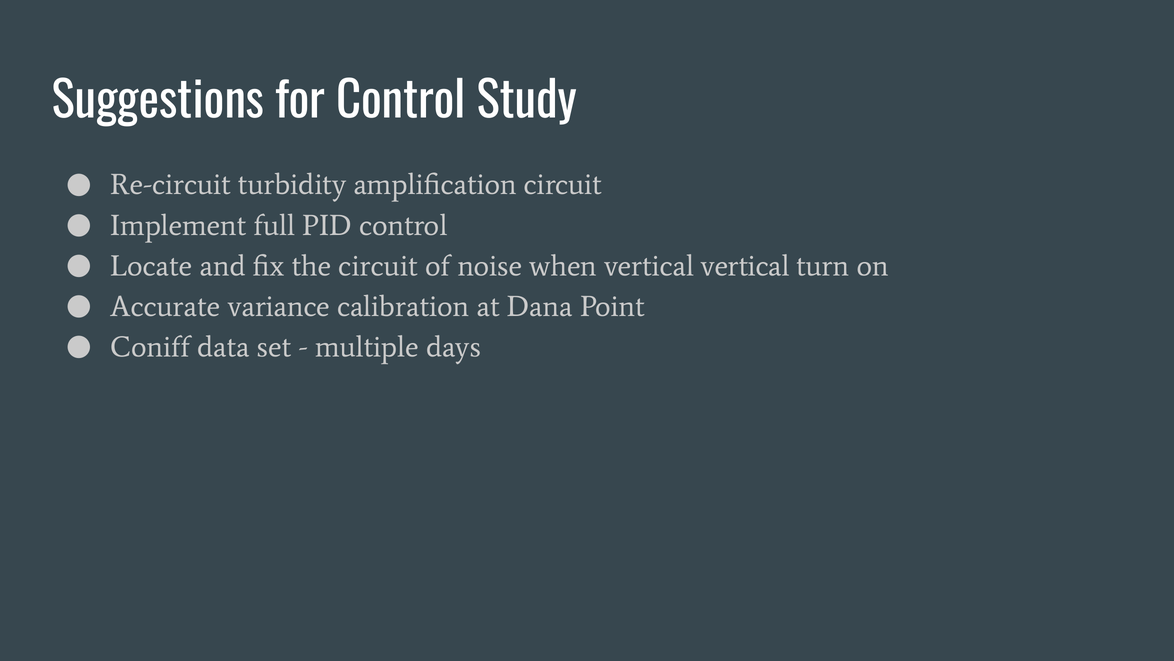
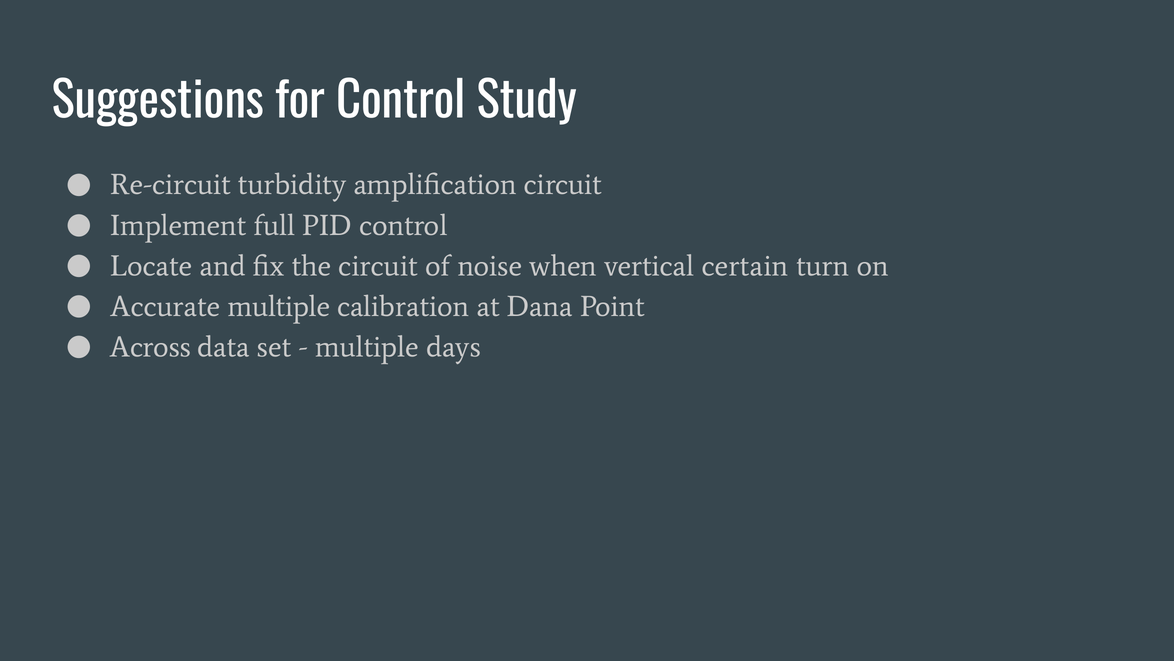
vertical vertical: vertical -> certain
Accurate variance: variance -> multiple
Coniff: Coniff -> Across
